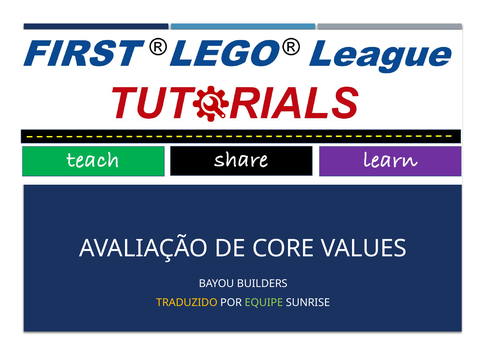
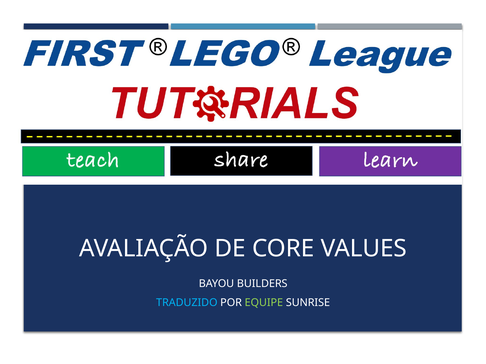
TRADUZIDO colour: yellow -> light blue
